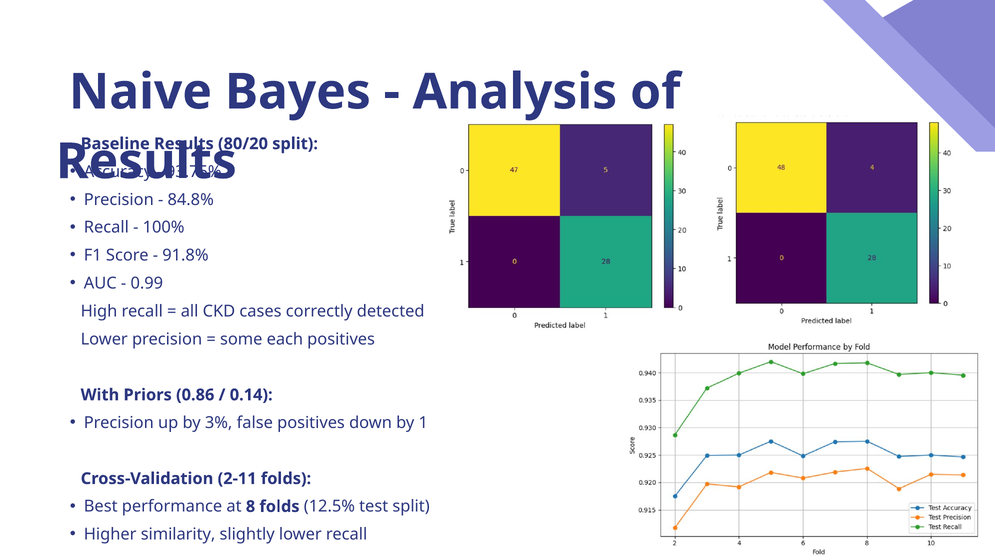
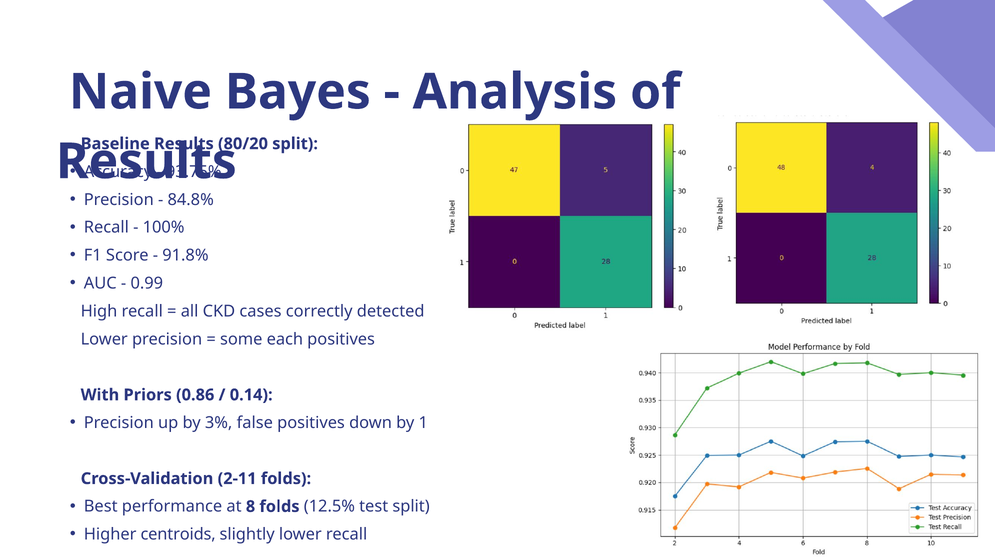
similarity: similarity -> centroids
